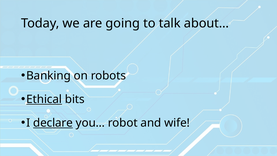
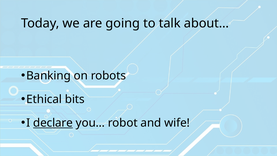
Ethical underline: present -> none
